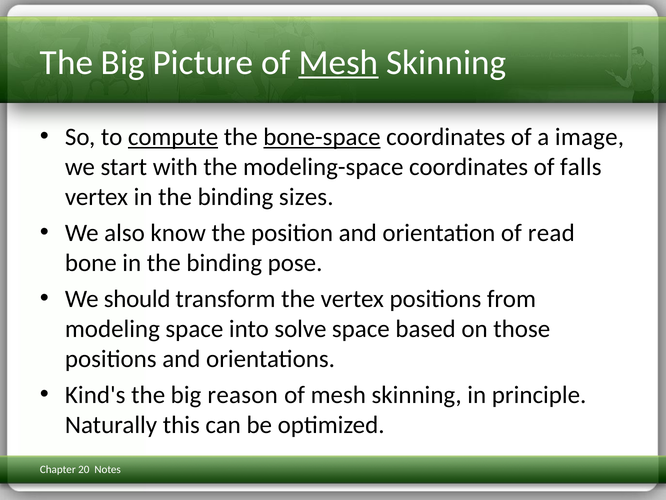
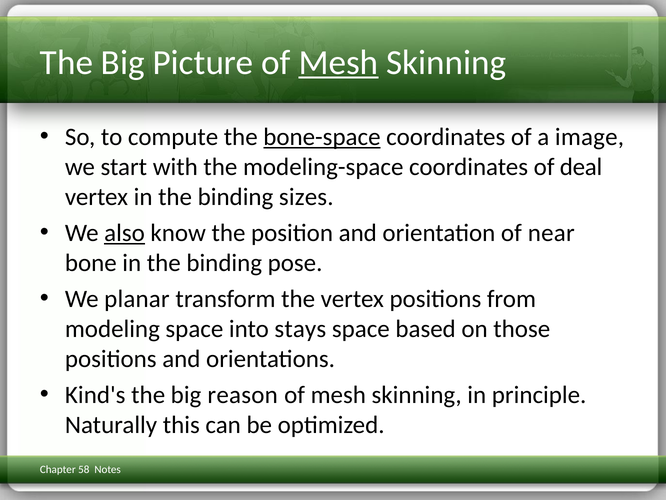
compute underline: present -> none
falls: falls -> deal
also underline: none -> present
read: read -> near
should: should -> planar
solve: solve -> stays
20: 20 -> 58
